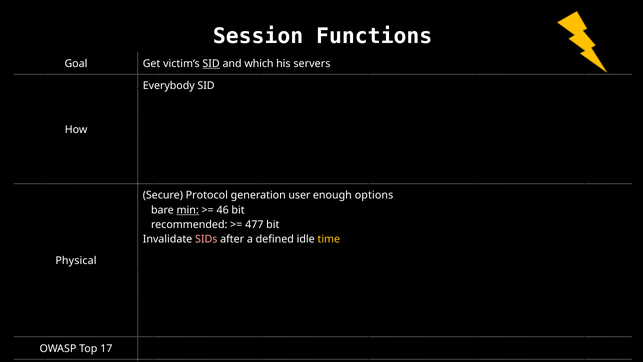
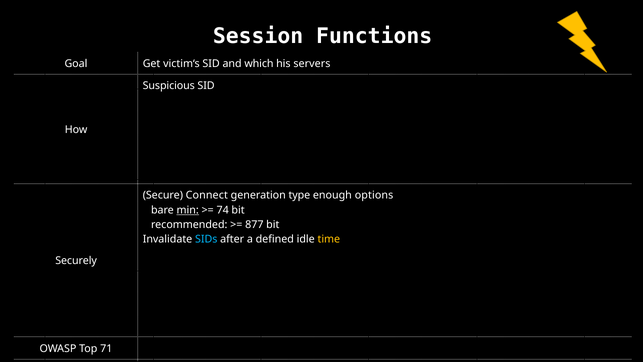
SID at (211, 64) underline: present -> none
Everybody: Everybody -> Suspicious
Protocol: Protocol -> Connect
user: user -> type
46: 46 -> 74
477: 477 -> 877
SIDs colour: pink -> light blue
Physical: Physical -> Securely
17: 17 -> 71
